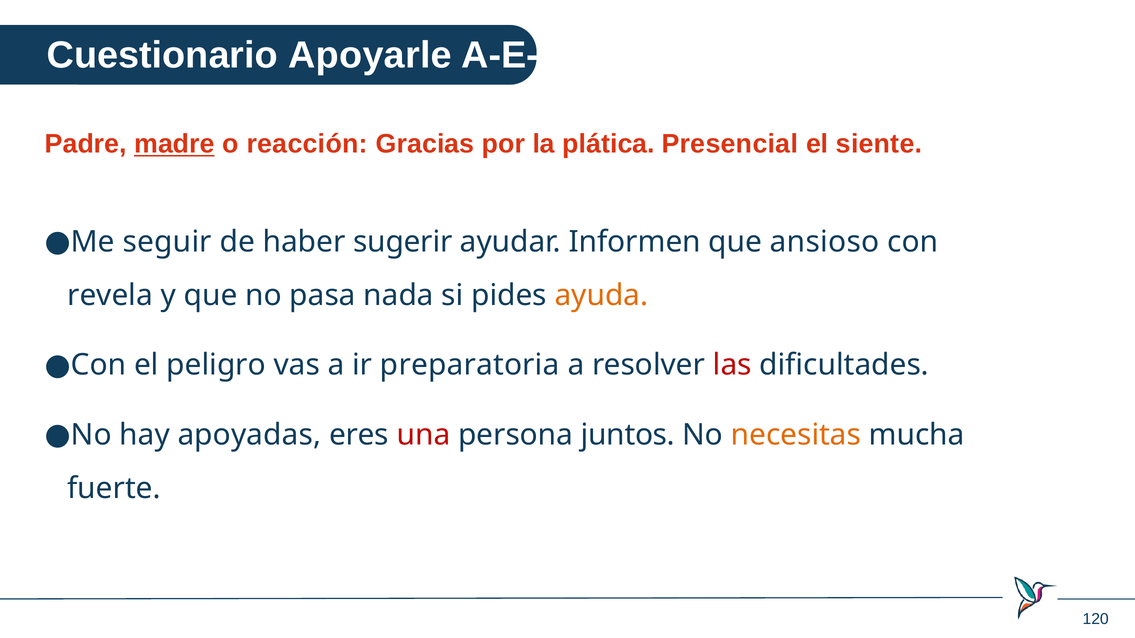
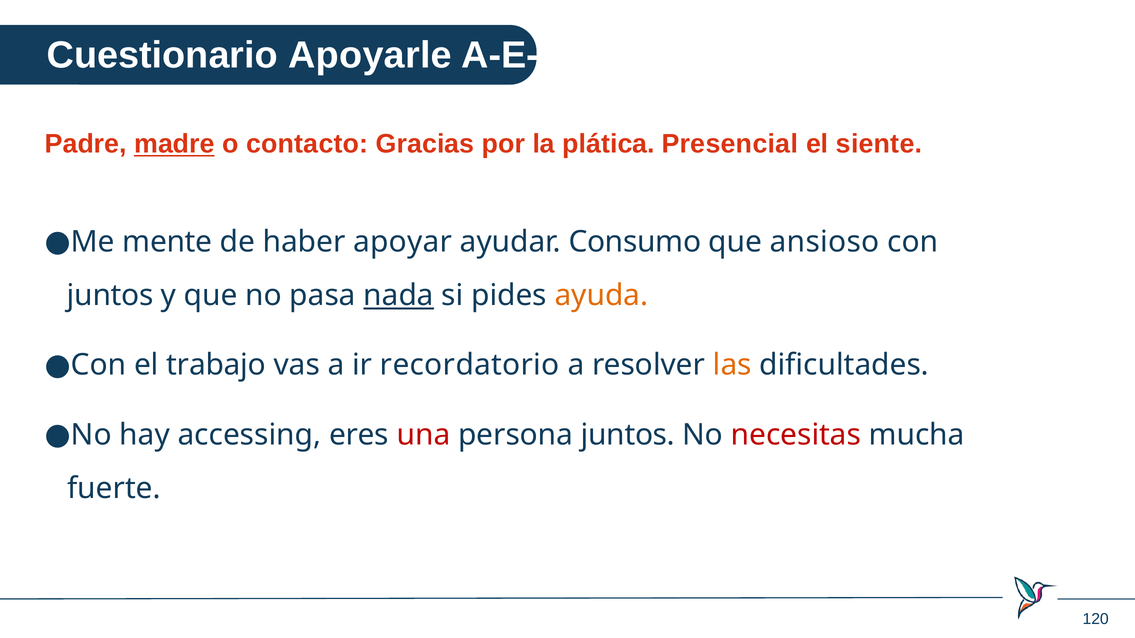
reacción: reacción -> contacto
seguir: seguir -> mente
sugerir: sugerir -> apoyar
Informen: Informen -> Consumo
revela at (110, 296): revela -> juntos
nada underline: none -> present
peligro: peligro -> trabajo
preparatoria: preparatoria -> recordatorio
las colour: red -> orange
apoyadas: apoyadas -> accessing
necesitas colour: orange -> red
